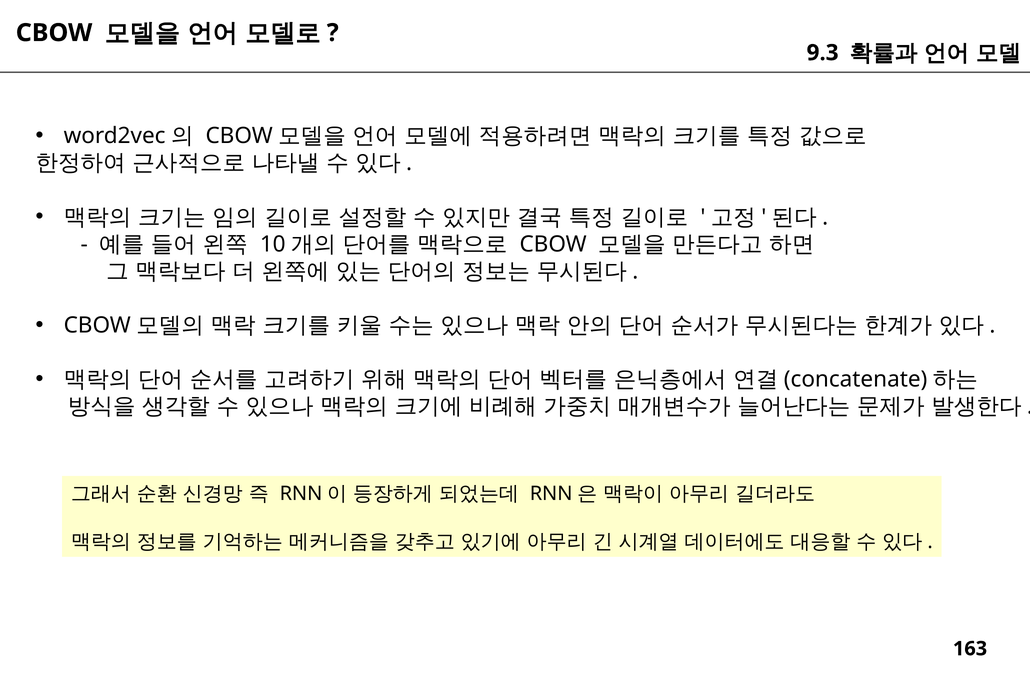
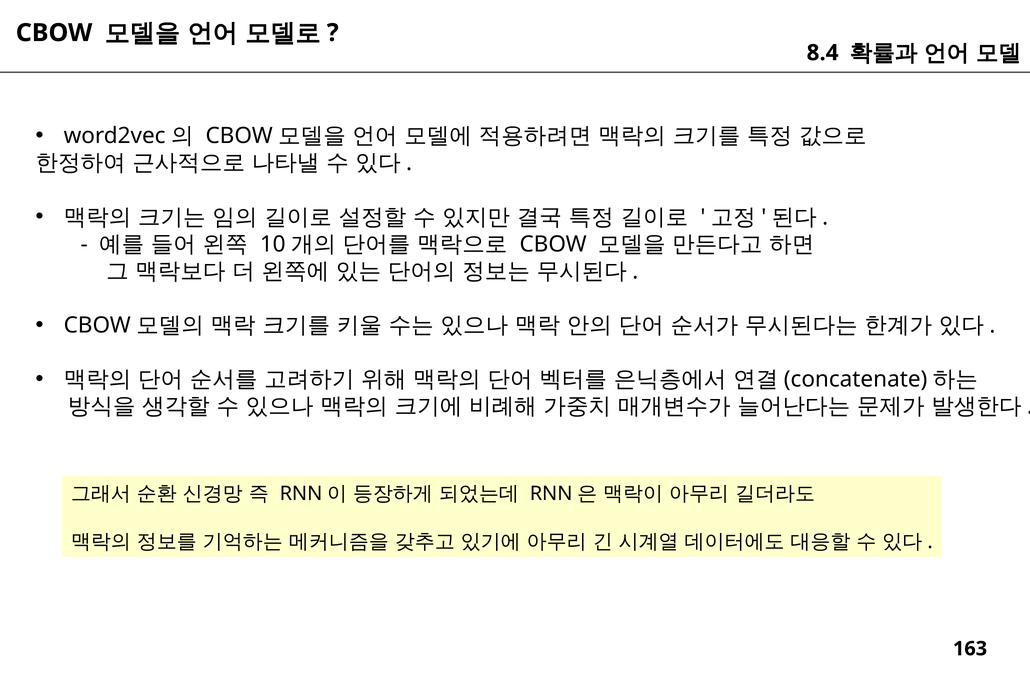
9.3: 9.3 -> 8.4
